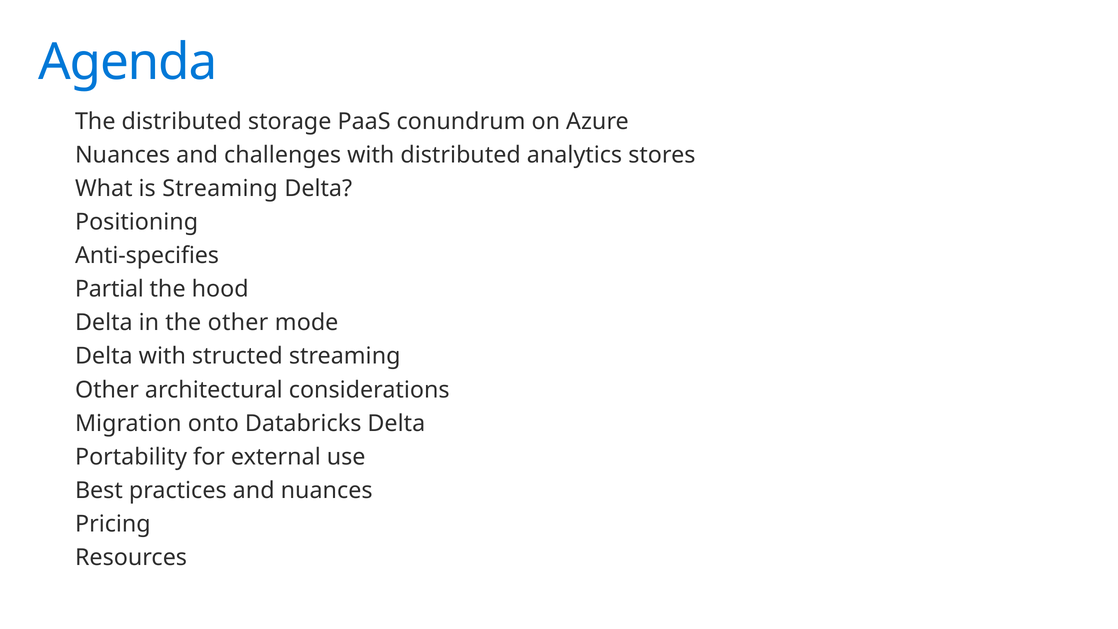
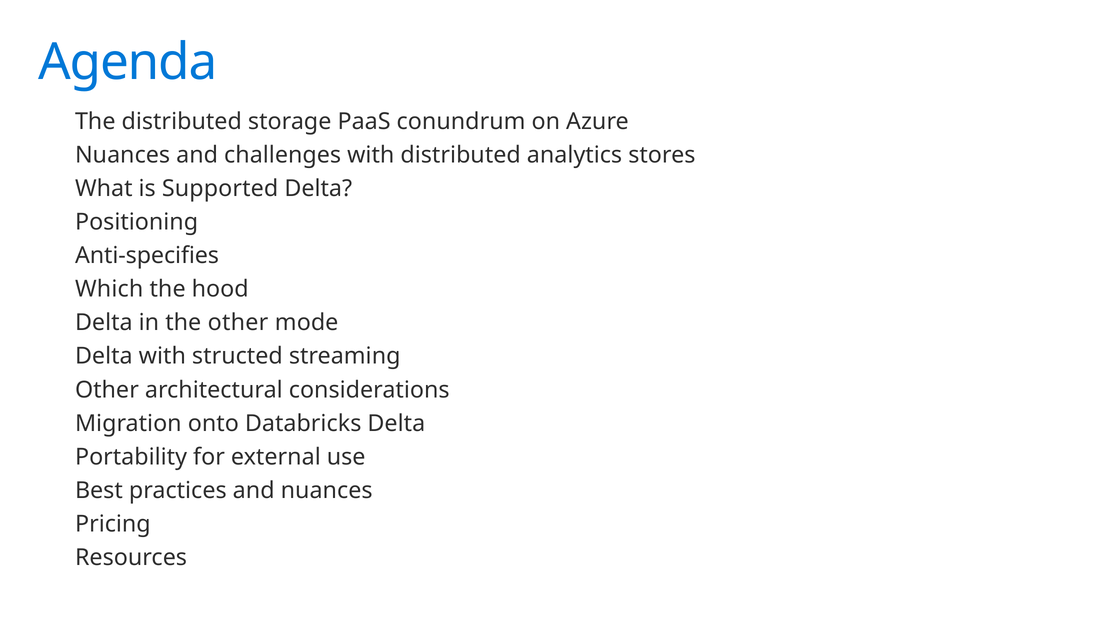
is Streaming: Streaming -> Supported
Partial: Partial -> Which
